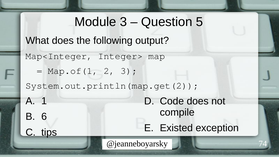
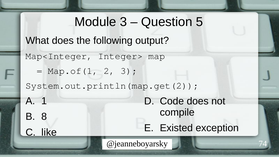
6: 6 -> 8
tips: tips -> like
